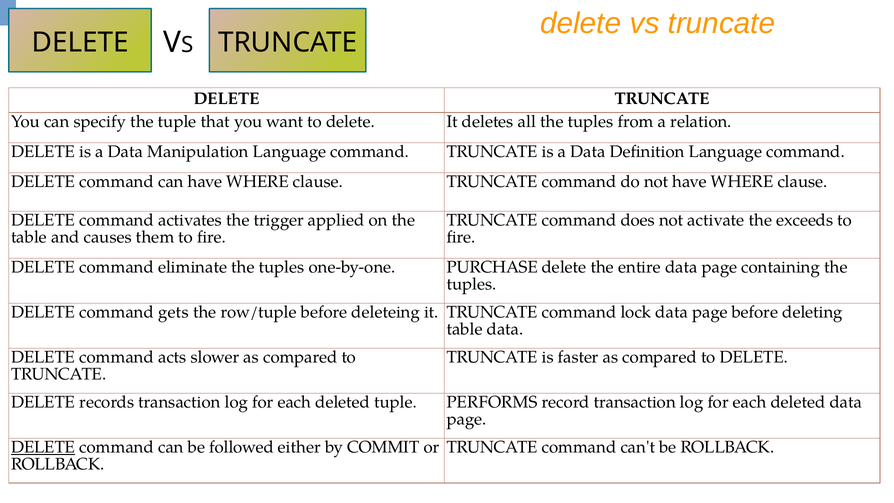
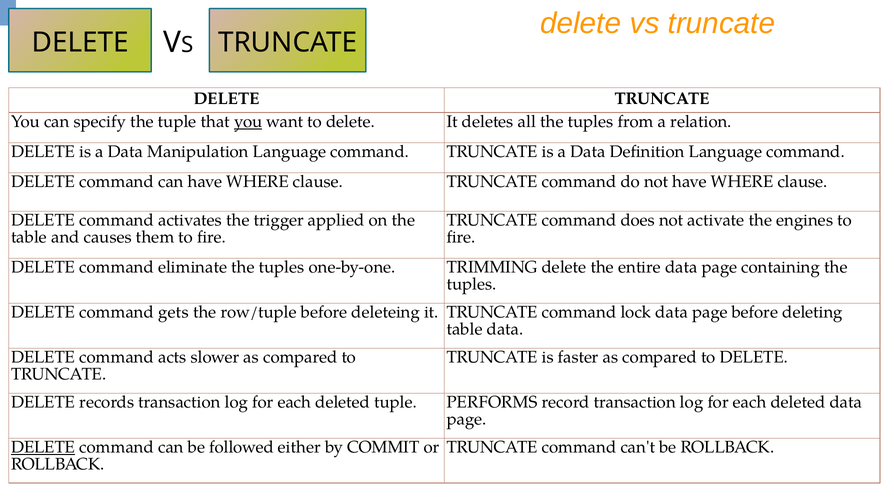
you at (248, 122) underline: none -> present
exceeds: exceeds -> engines
PURCHASE: PURCHASE -> TRIMMING
